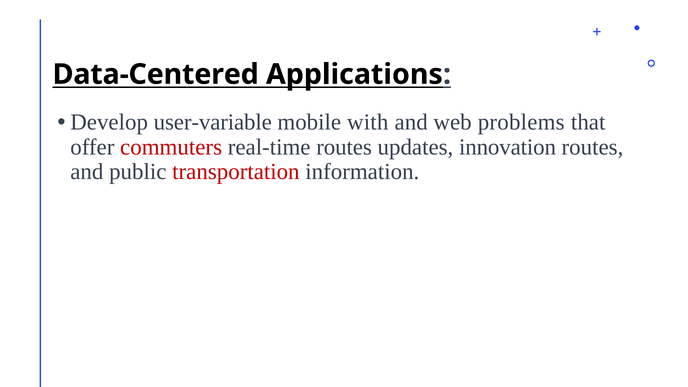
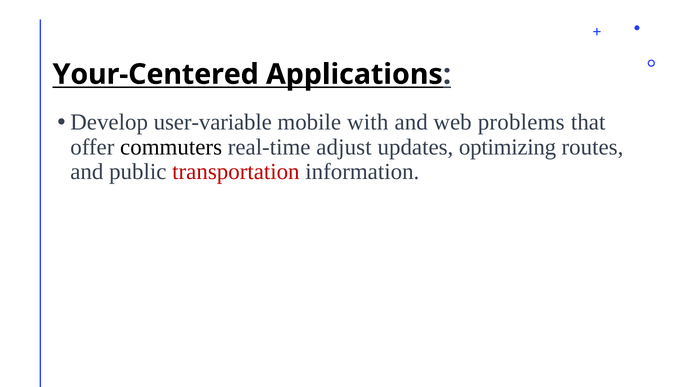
Data-Centered: Data-Centered -> Your-Centered
commuters colour: red -> black
real-time routes: routes -> adjust
innovation: innovation -> optimizing
